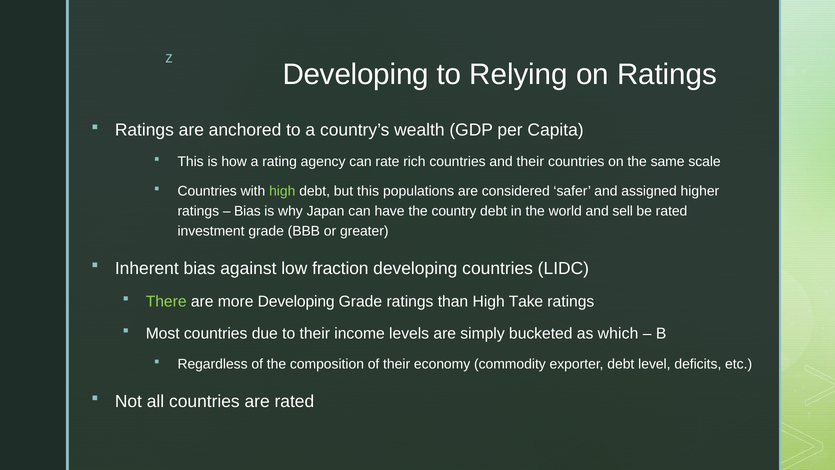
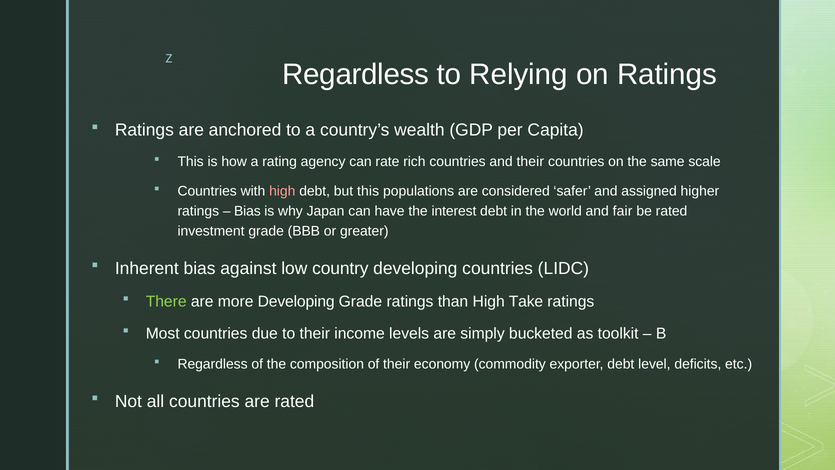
Developing at (356, 74): Developing -> Regardless
high at (282, 191) colour: light green -> pink
country: country -> interest
sell: sell -> fair
fraction: fraction -> country
which: which -> toolkit
